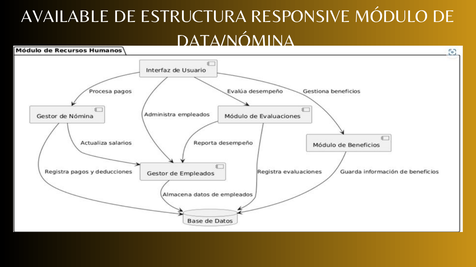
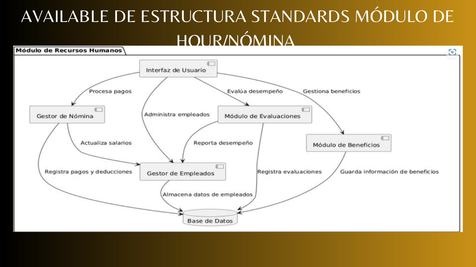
RESPONSIVE: RESPONSIVE -> STANDARDS
DATA/NÓMINA: DATA/NÓMINA -> HOUR/NÓMINA
